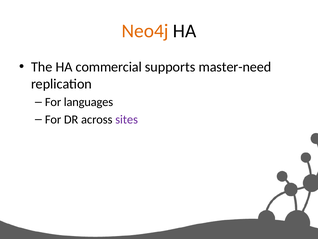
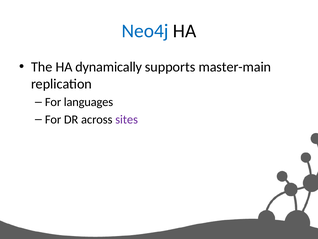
Neo4j colour: orange -> blue
commercial: commercial -> dynamically
master-need: master-need -> master-main
